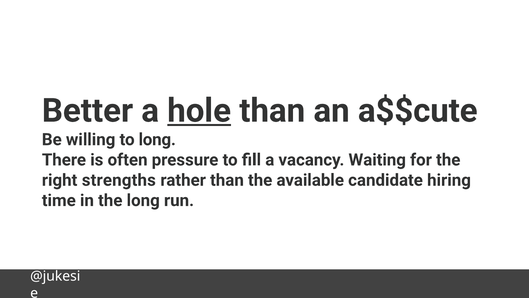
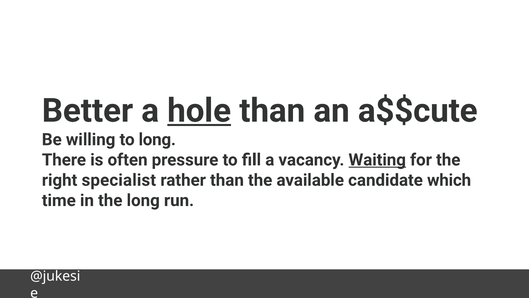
Waiting underline: none -> present
strengths: strengths -> specialist
hiring: hiring -> which
